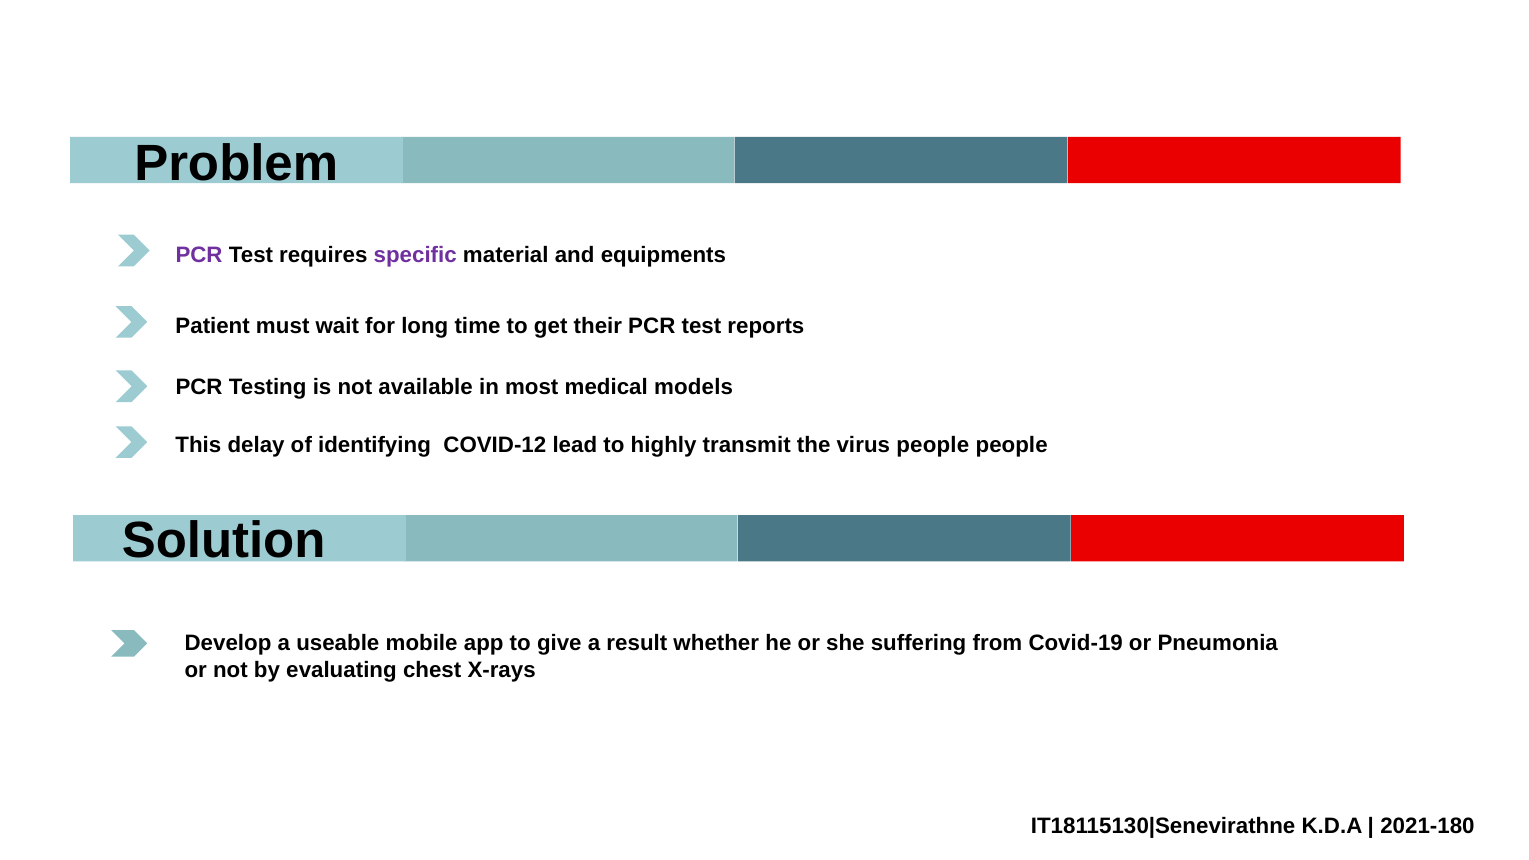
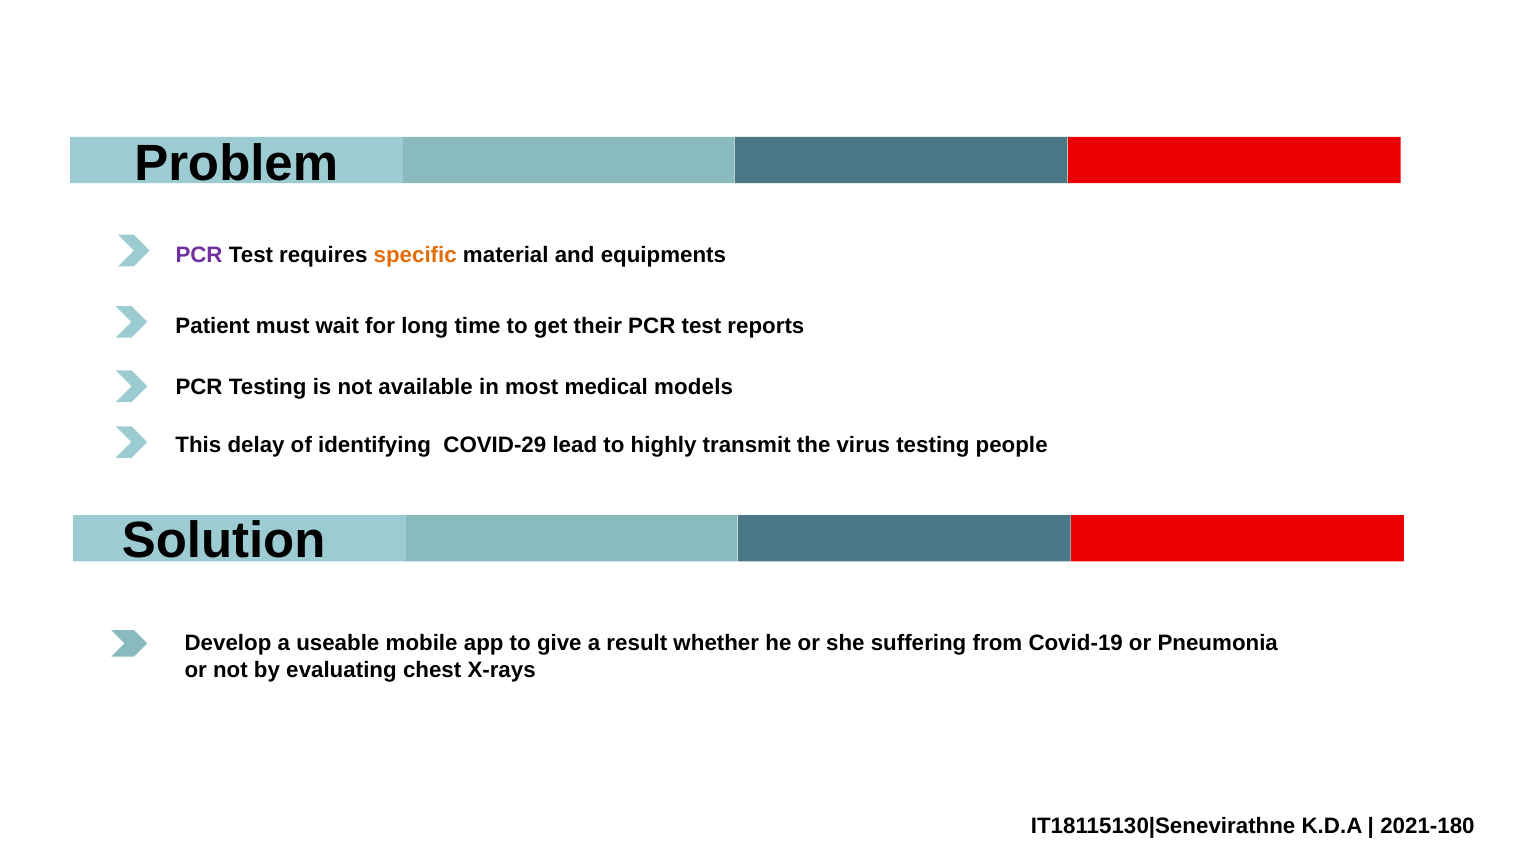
specific colour: purple -> orange
COVID-12: COVID-12 -> COVID-29
virus people: people -> testing
